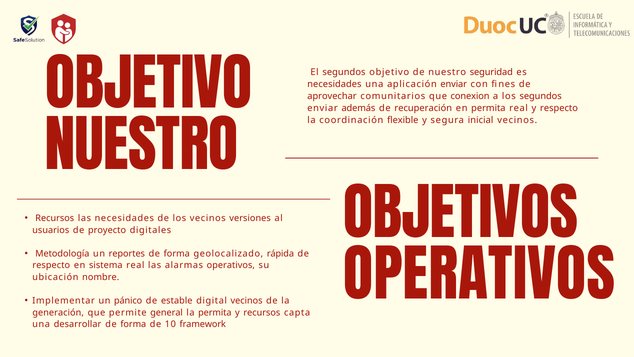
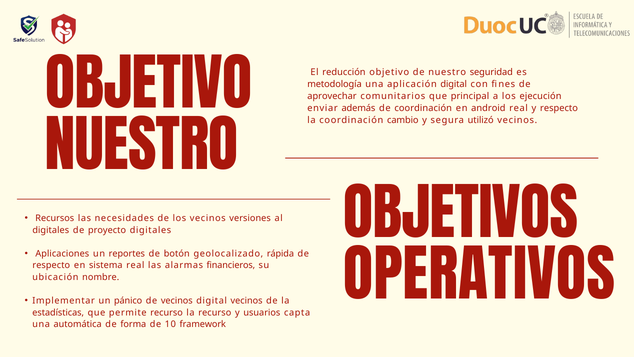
El segundos: segundos -> reducción
necesidades at (334, 84): necesidades -> metodología
aplicación enviar: enviar -> digital
conexion: conexion -> principal
los segundos: segundos -> ejecución
de recuperación: recuperación -> coordinación
en permita: permita -> android
flexible: flexible -> cambio
inicial: inicial -> utilizó
usuarios at (51, 230): usuarios -> digitales
Metodología: Metodología -> Aplicaciones
forma at (177, 253): forma -> botón
alarmas operativos: operativos -> financieros
de estable: estable -> vecinos
generación: generación -> estadísticas
permite general: general -> recurso
la permita: permita -> recurso
y recursos: recursos -> usuarios
desarrollar: desarrollar -> automática
